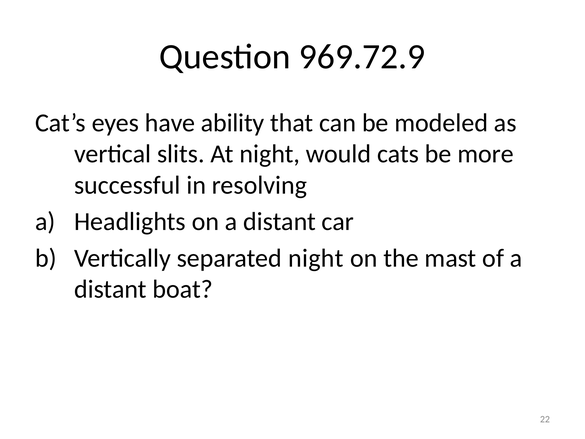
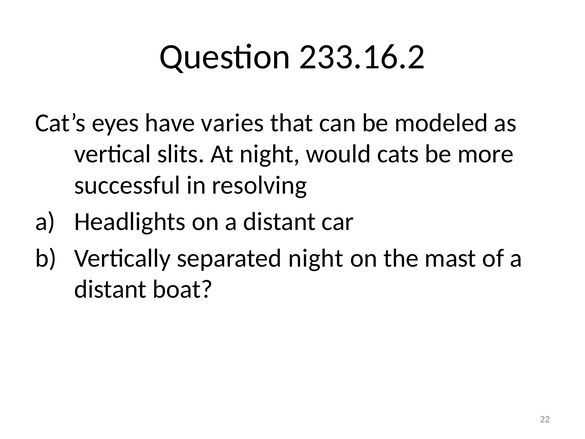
969.72.9: 969.72.9 -> 233.16.2
ability: ability -> varies
